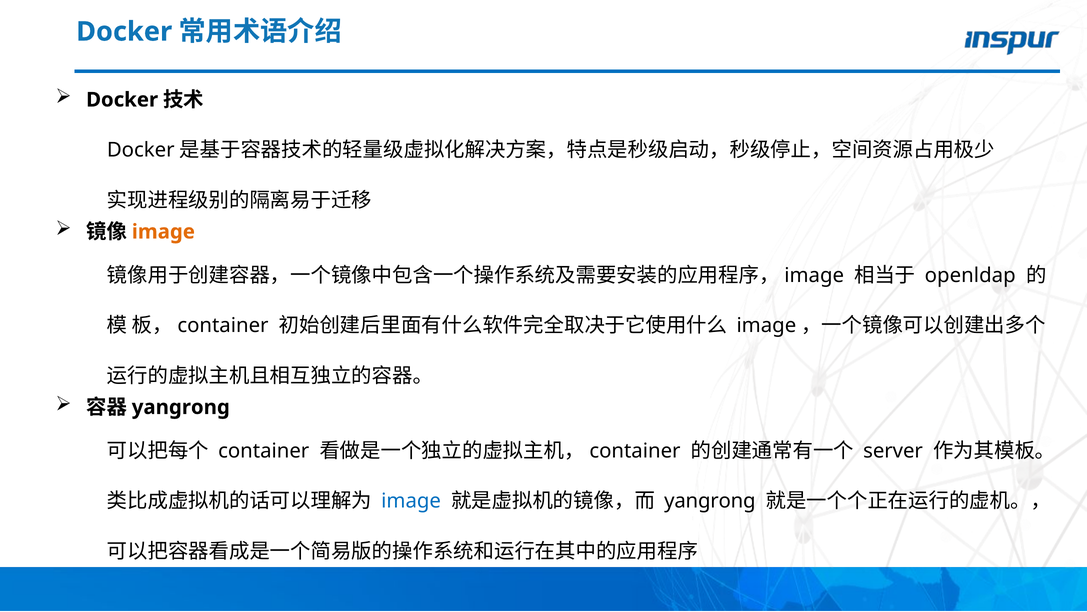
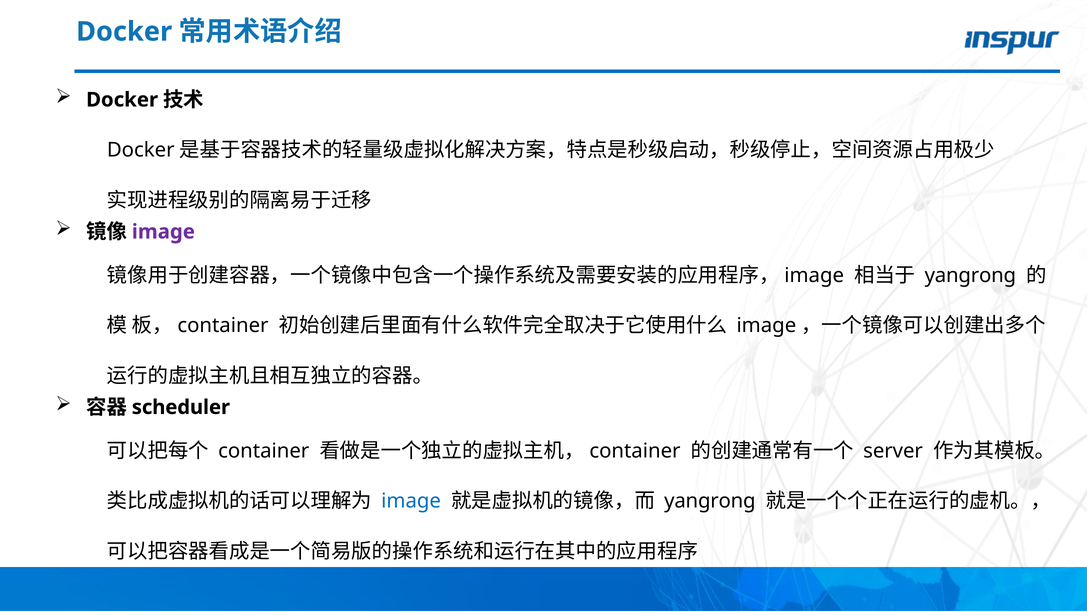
image at (163, 232) colour: orange -> purple
openldap at (970, 275): openldap -> yangrong
yangrong at (181, 407): yangrong -> scheduler
